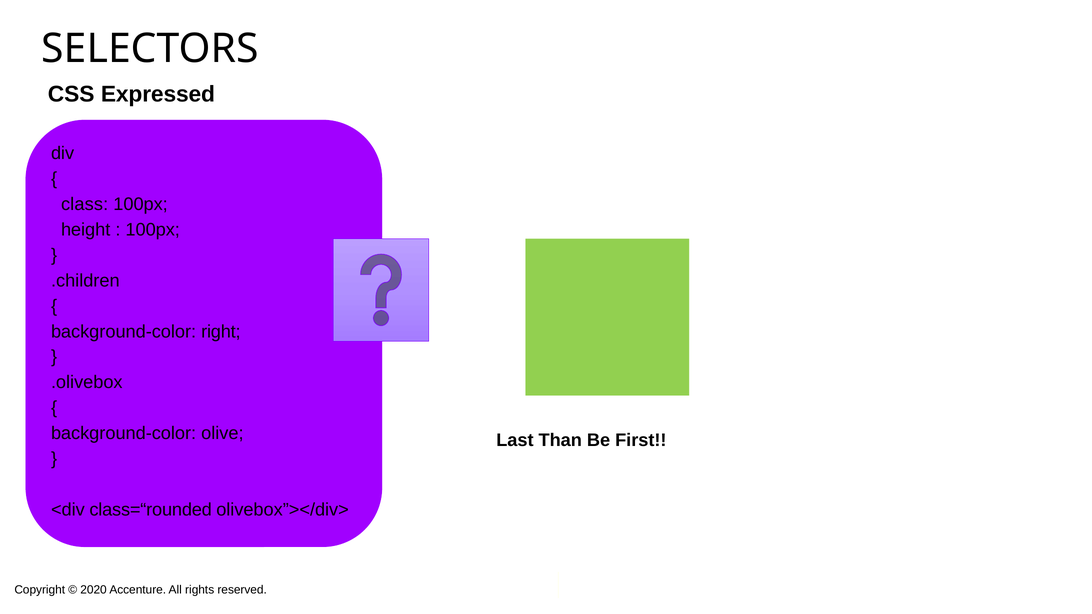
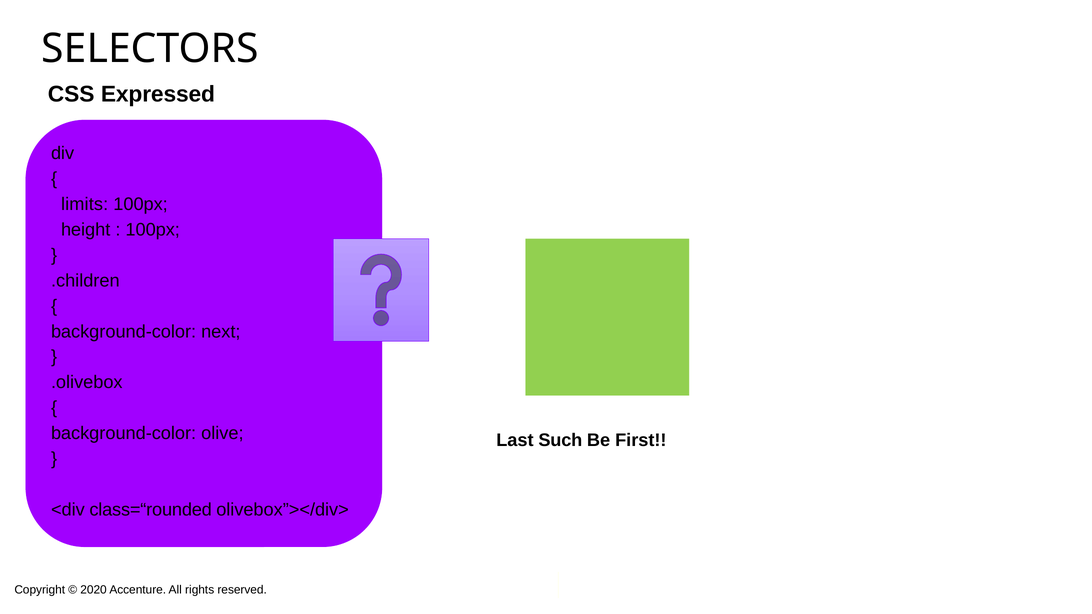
class: class -> limits
right: right -> next
Than: Than -> Such
